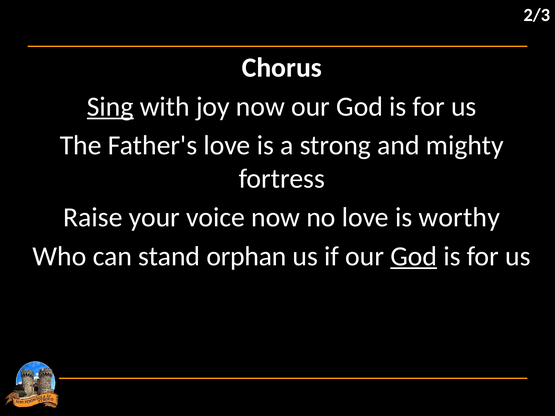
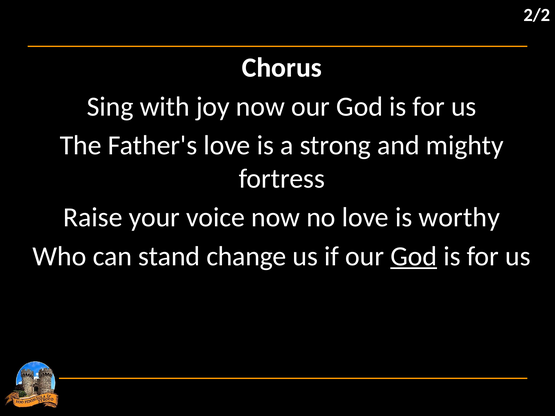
2/3: 2/3 -> 2/2
Sing underline: present -> none
orphan: orphan -> change
